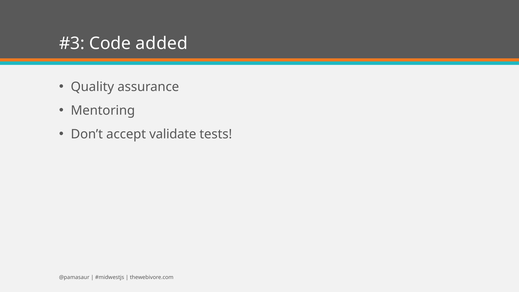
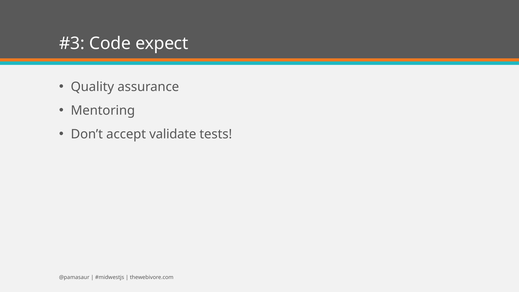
added: added -> expect
